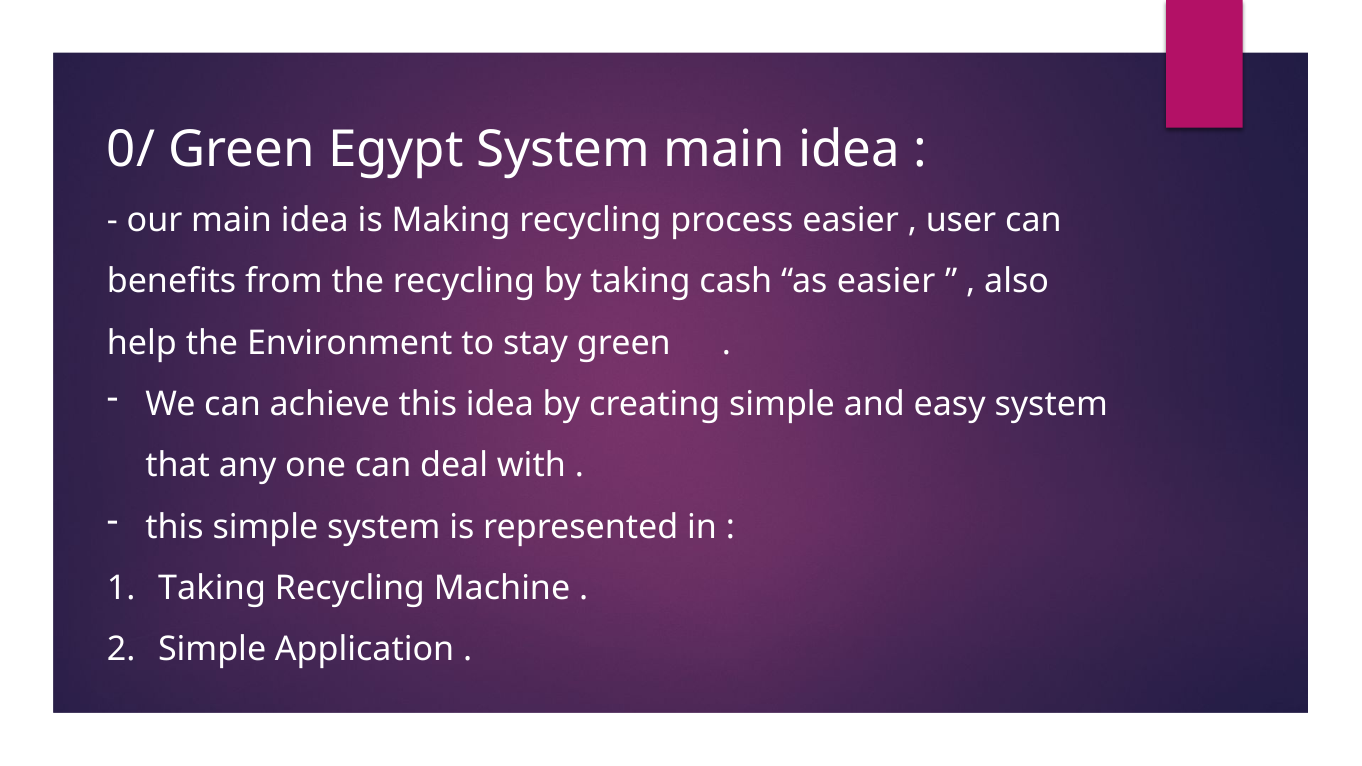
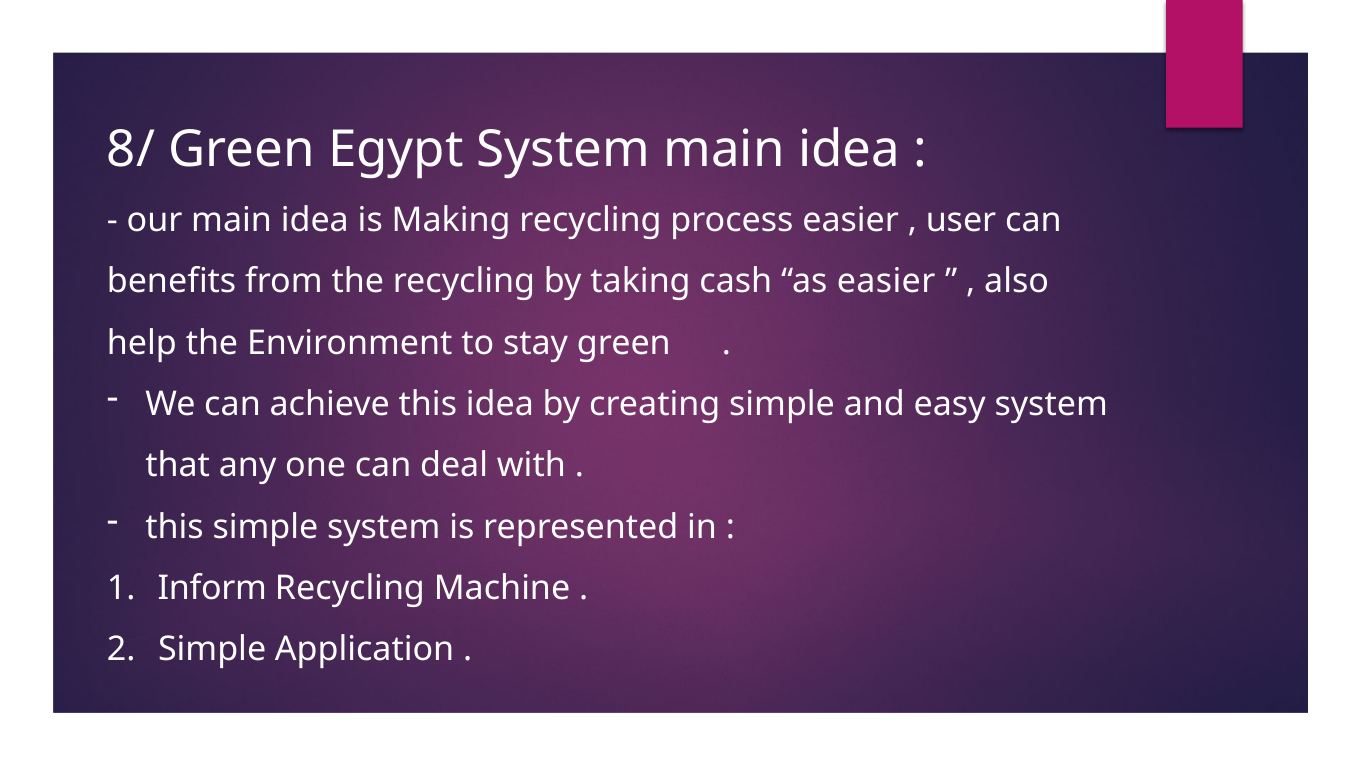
0/: 0/ -> 8/
Taking at (212, 588): Taking -> Inform
